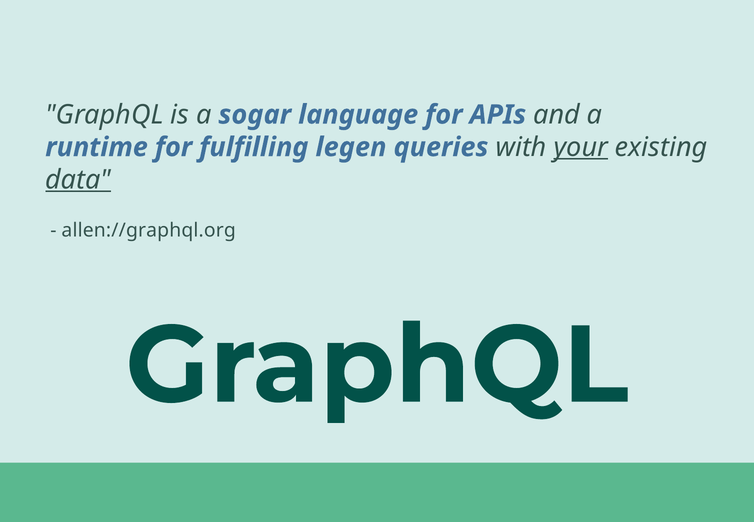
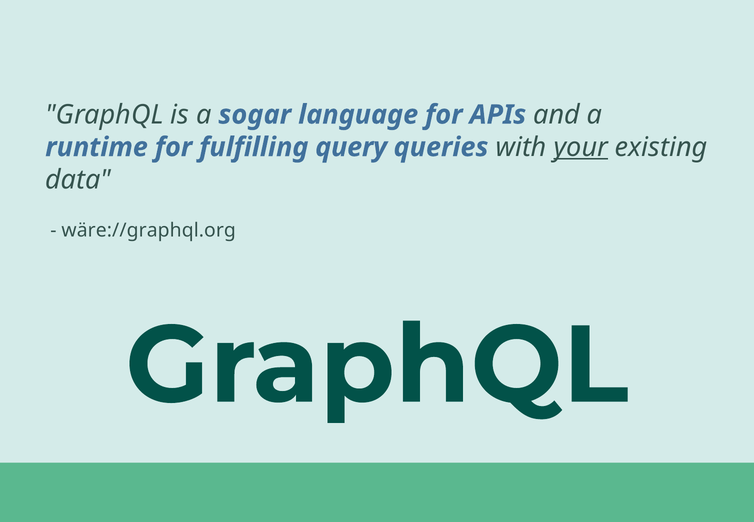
legen: legen -> query
data underline: present -> none
allen://graphql.org: allen://graphql.org -> wäre://graphql.org
